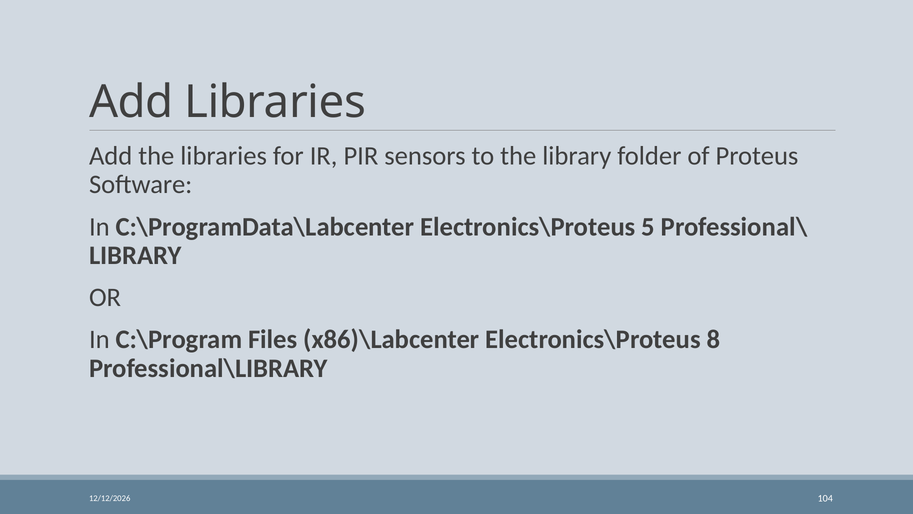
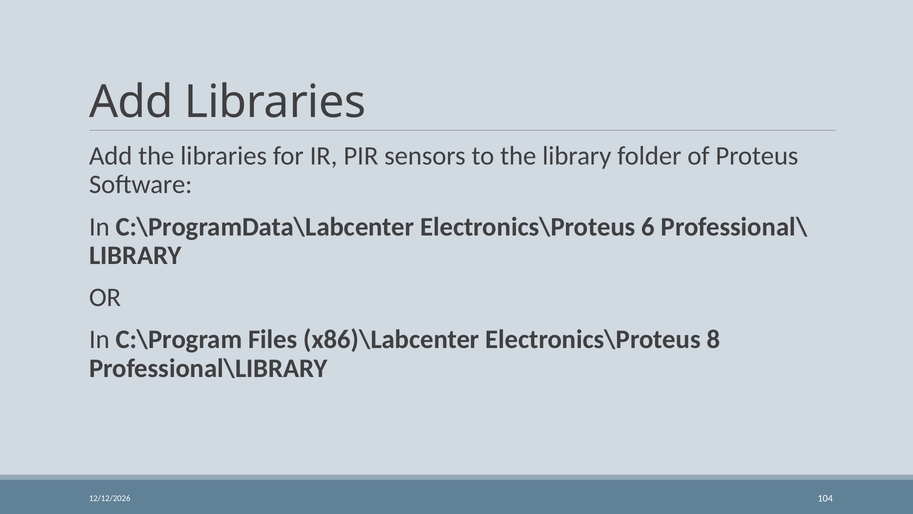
5: 5 -> 6
